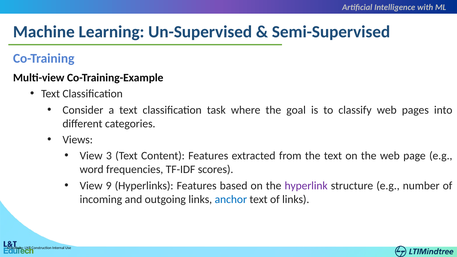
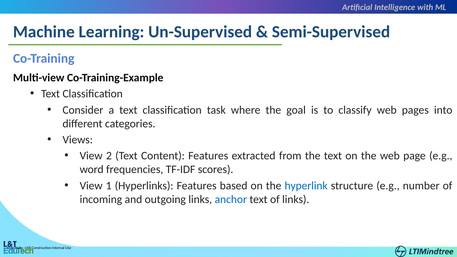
3: 3 -> 2
9: 9 -> 1
hyperlink colour: purple -> blue
